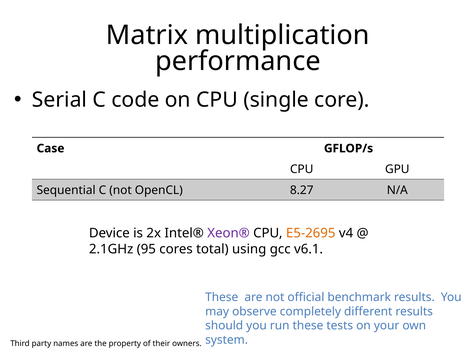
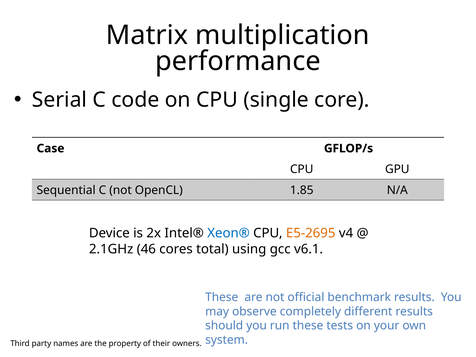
8.27: 8.27 -> 1.85
Xeon® colour: purple -> blue
95: 95 -> 46
